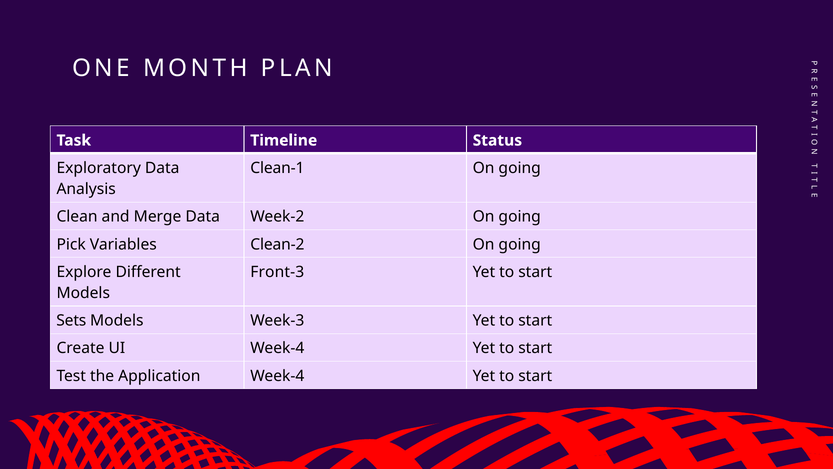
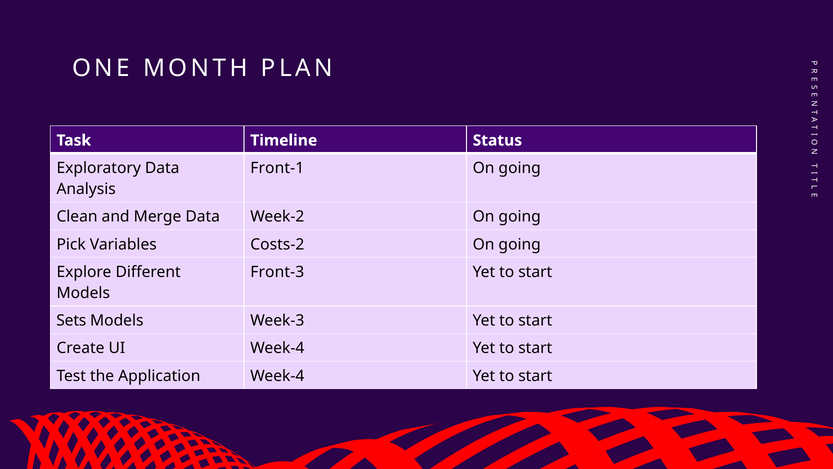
Clean-1: Clean-1 -> Front-1
Clean-2: Clean-2 -> Costs-2
